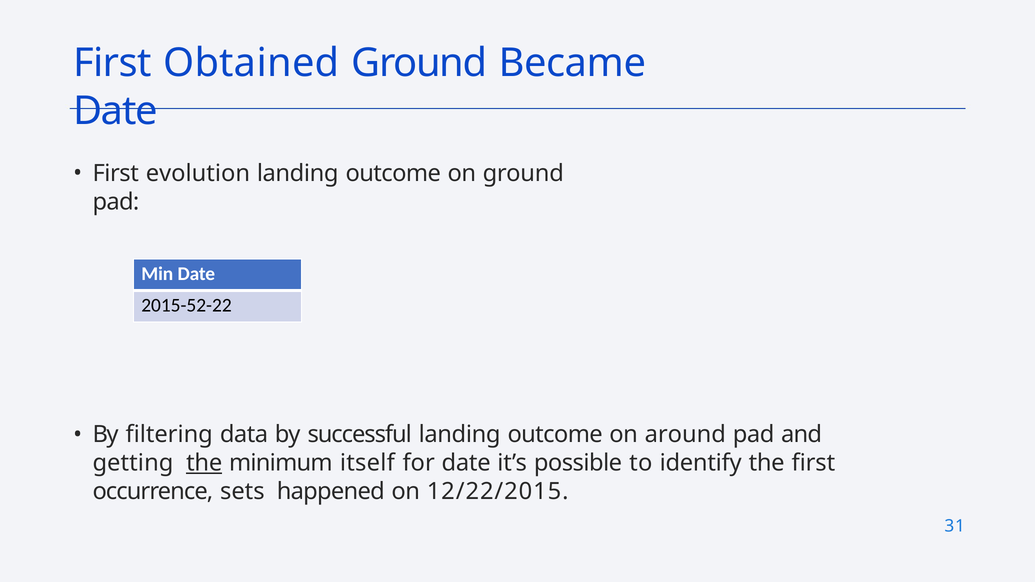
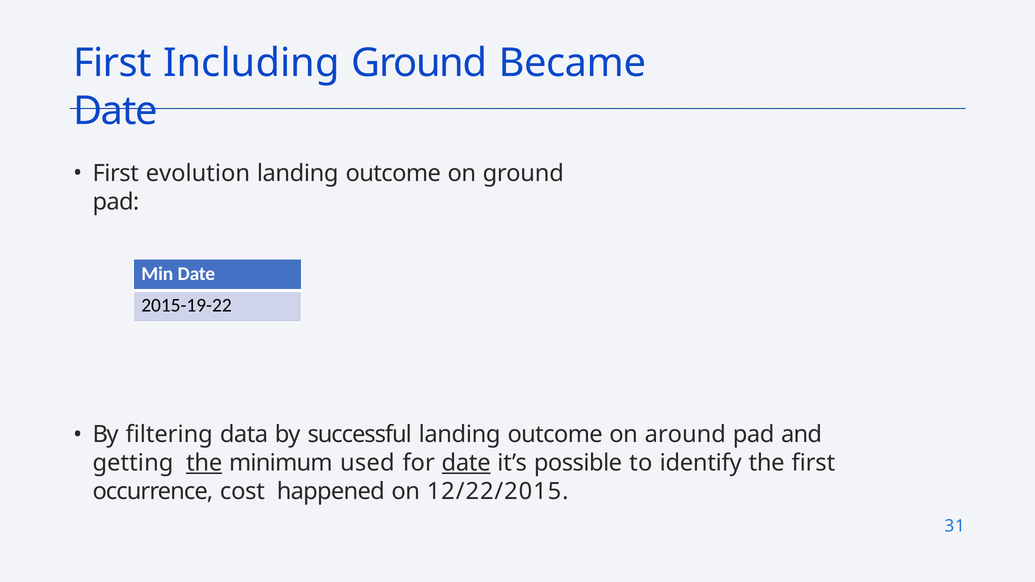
Obtained: Obtained -> Including
2015-52-22: 2015-52-22 -> 2015-19-22
itself: itself -> used
date at (466, 463) underline: none -> present
sets: sets -> cost
